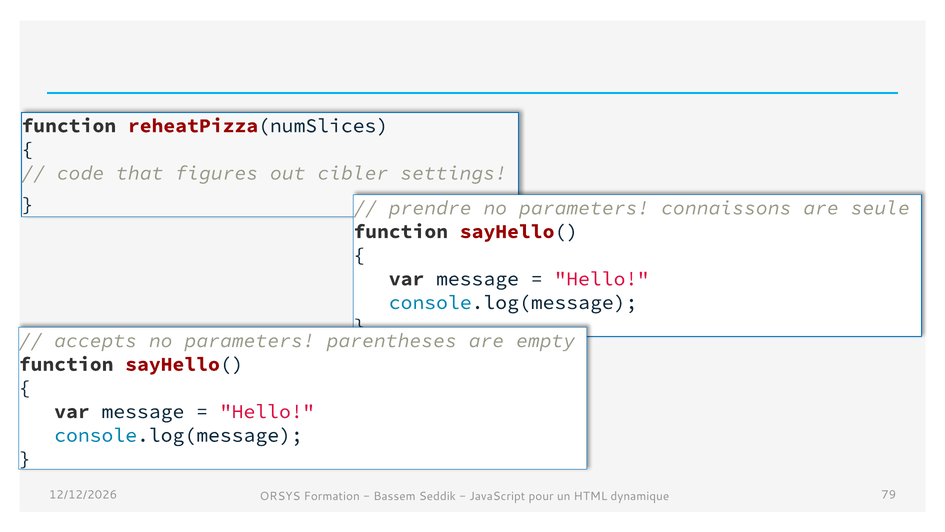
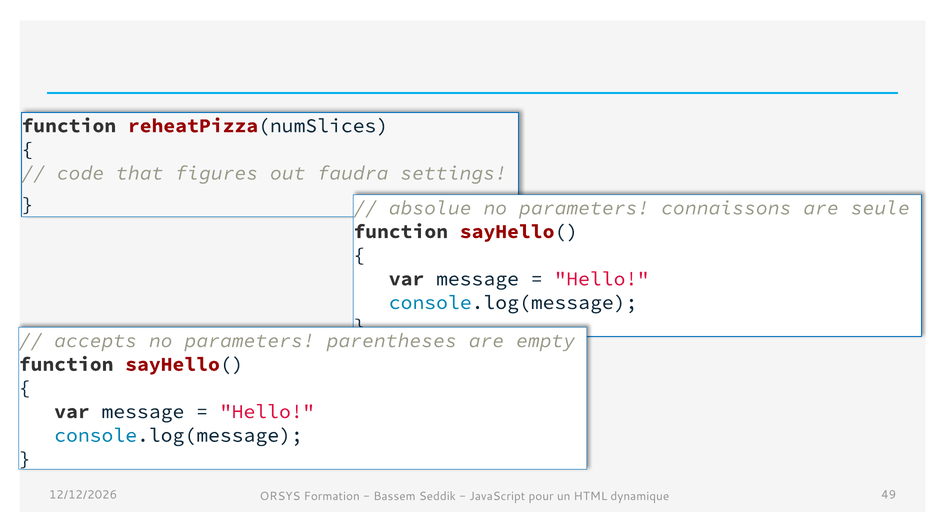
cibler: cibler -> faudra
prendre: prendre -> absolue
79: 79 -> 49
